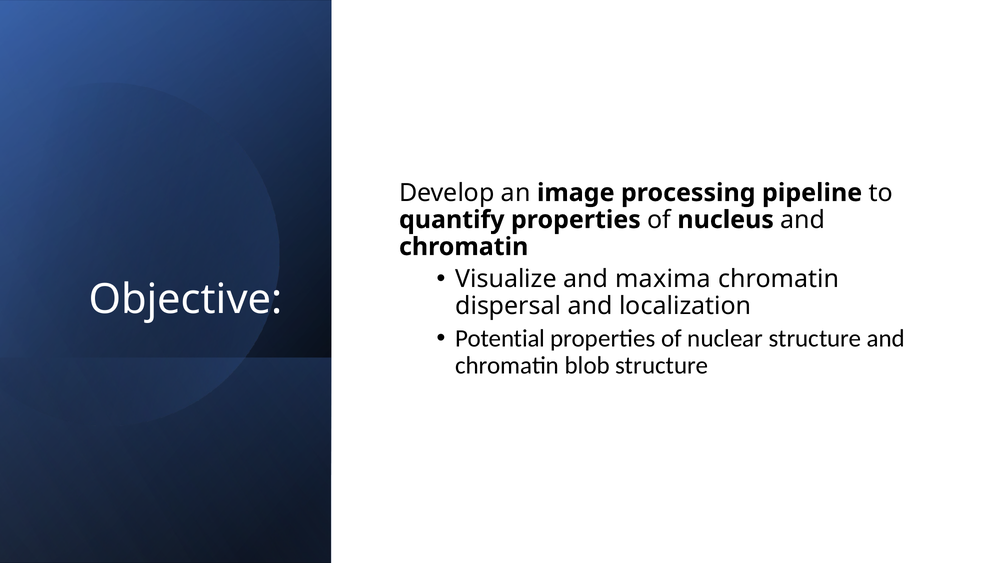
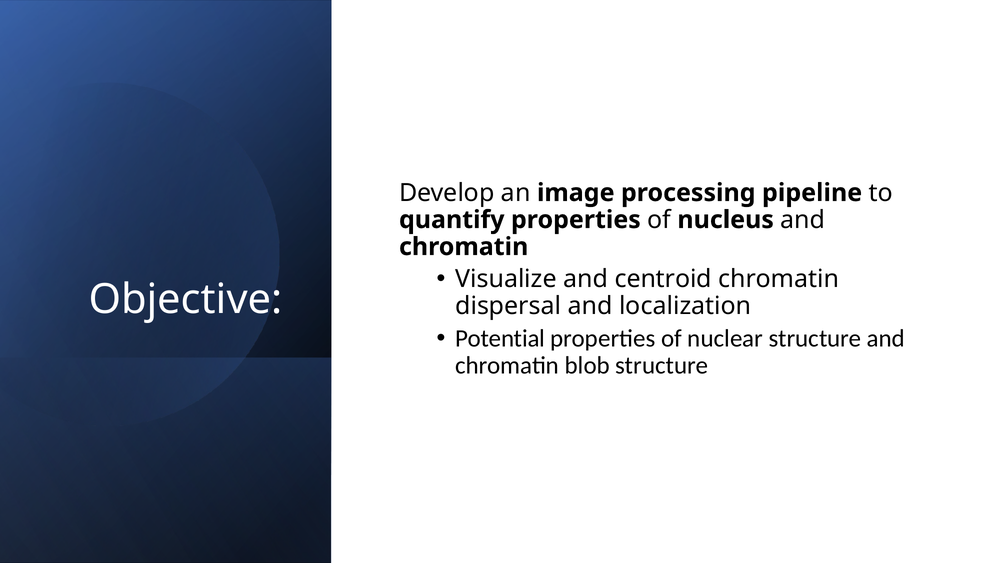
maxima: maxima -> centroid
